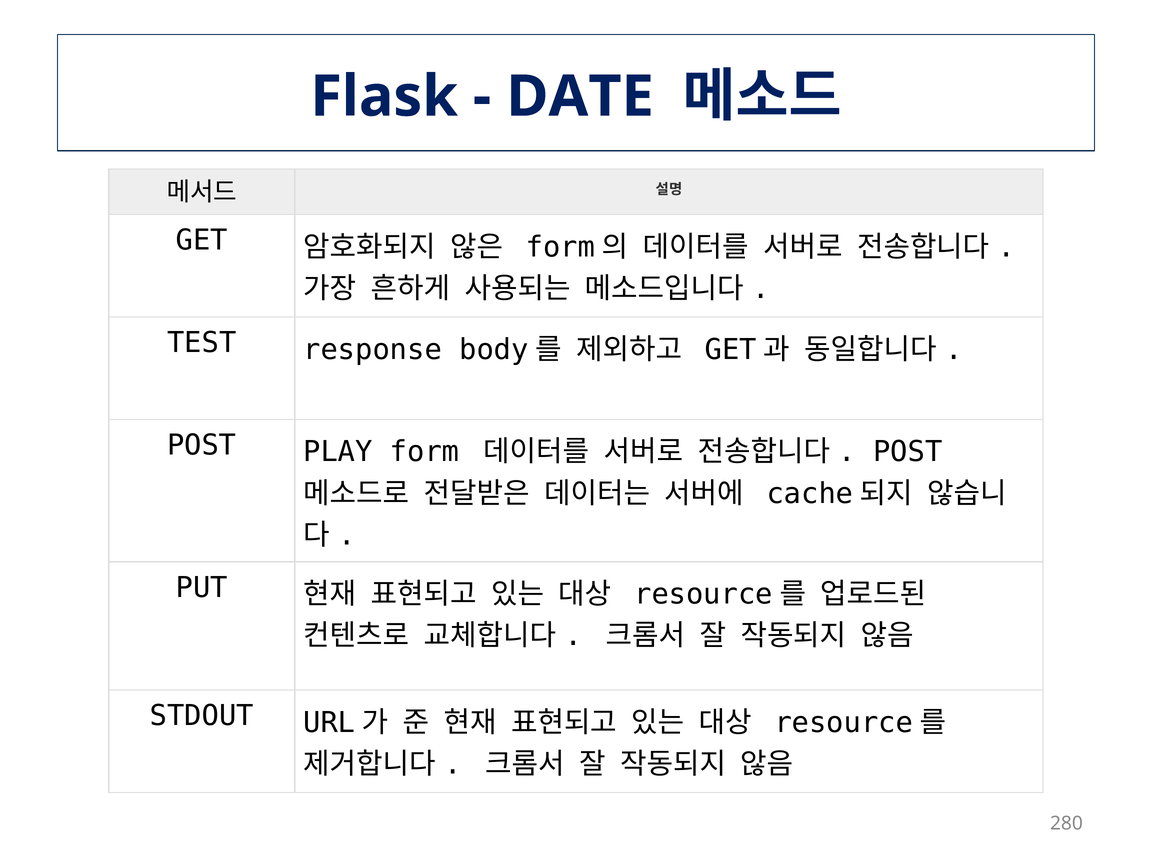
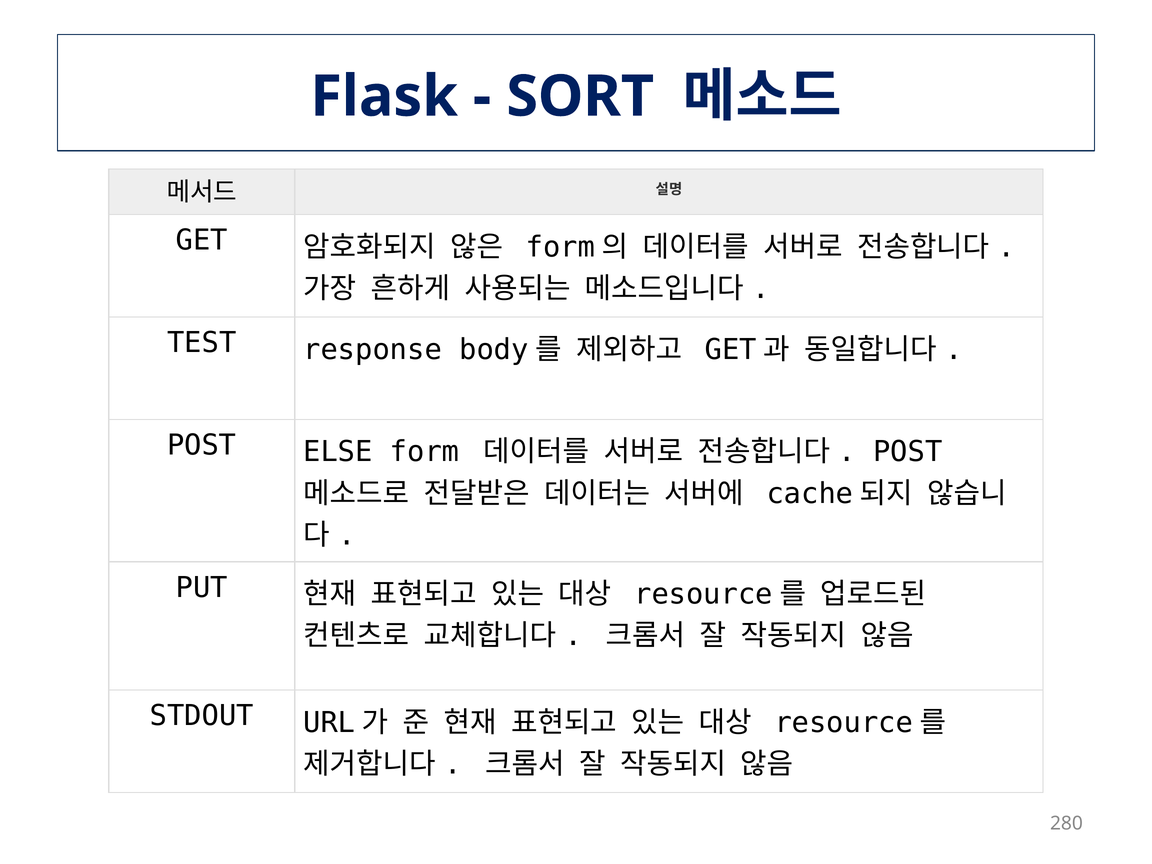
DATE: DATE -> SORT
PLAY: PLAY -> ELSE
